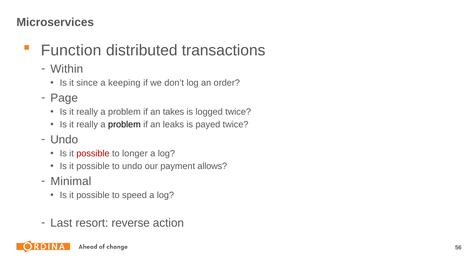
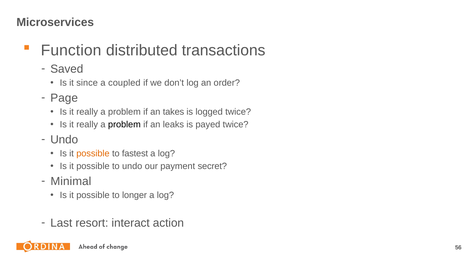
Within: Within -> Saved
keeping: keeping -> coupled
possible at (93, 153) colour: red -> orange
longer: longer -> fastest
allows: allows -> secret
speed: speed -> longer
reverse: reverse -> interact
